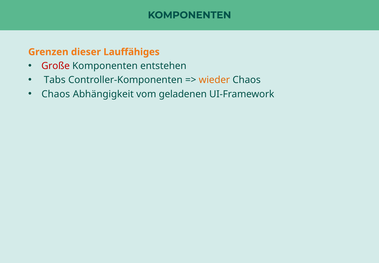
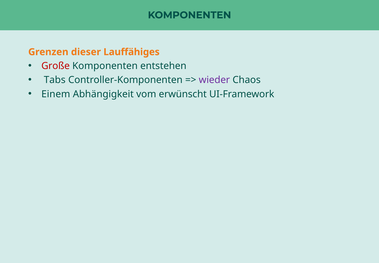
wieder colour: orange -> purple
Chaos at (56, 94): Chaos -> Einem
geladenen: geladenen -> erwünscht
